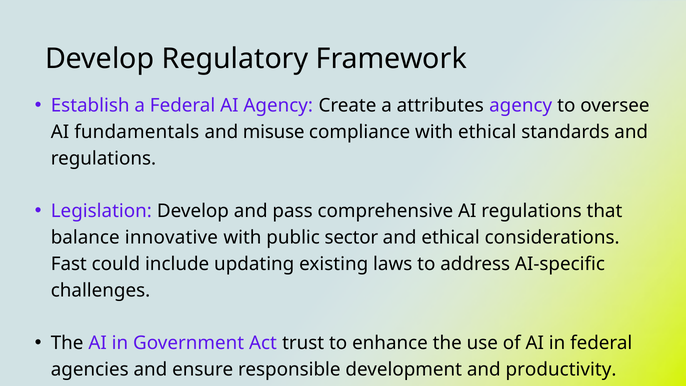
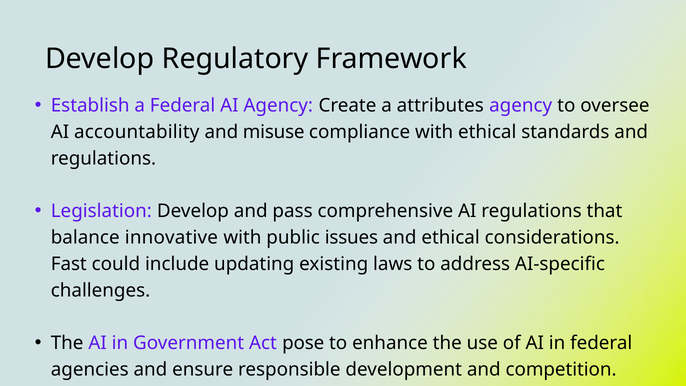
fundamentals: fundamentals -> accountability
sector: sector -> issues
trust: trust -> pose
productivity: productivity -> competition
